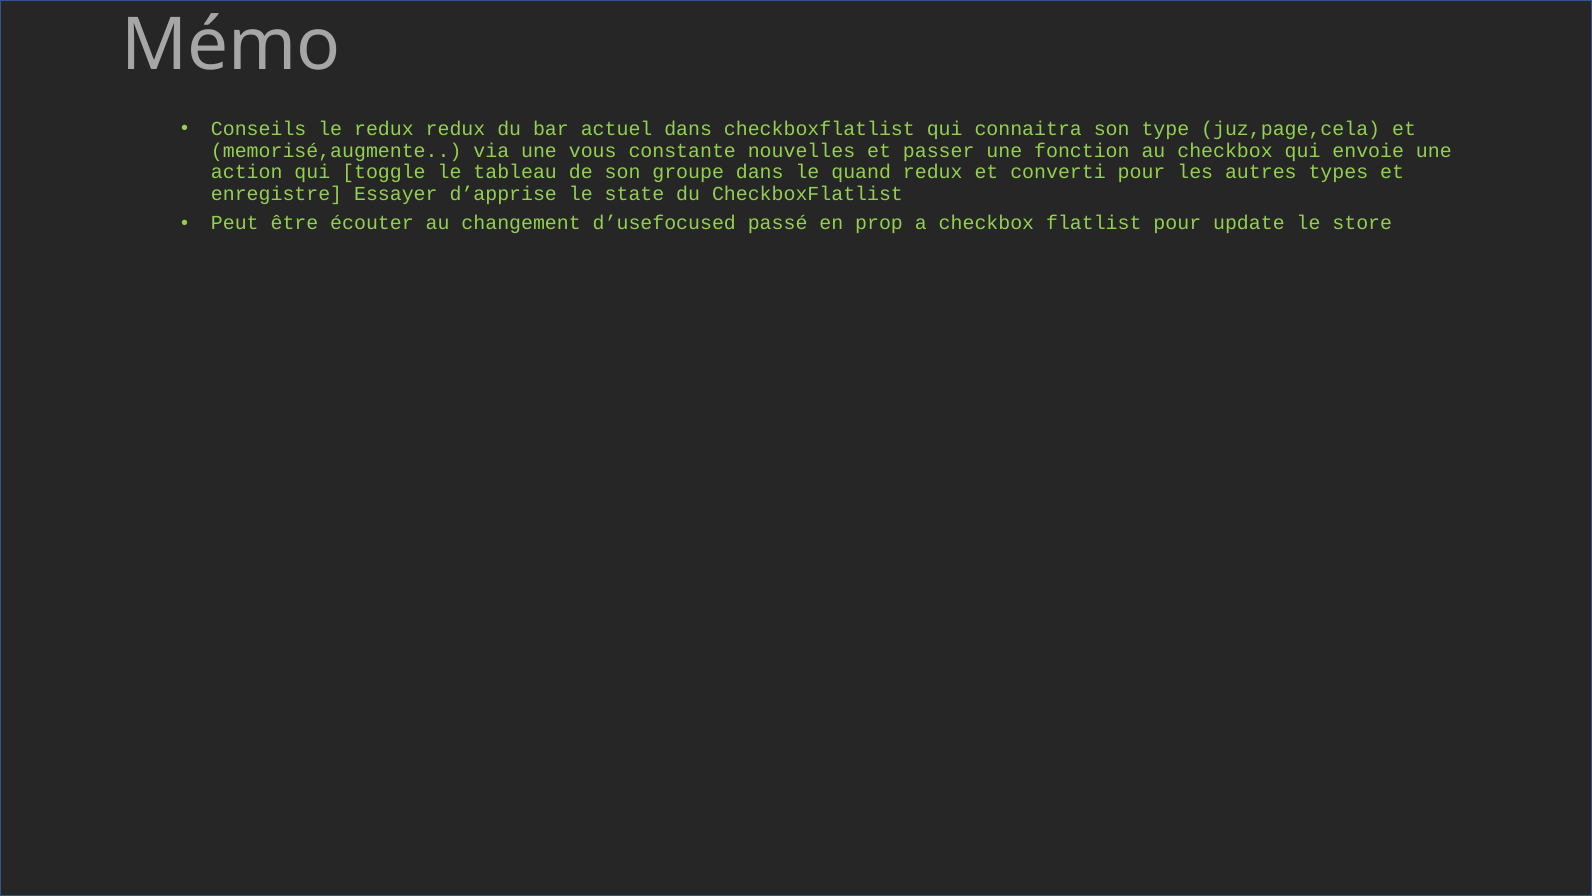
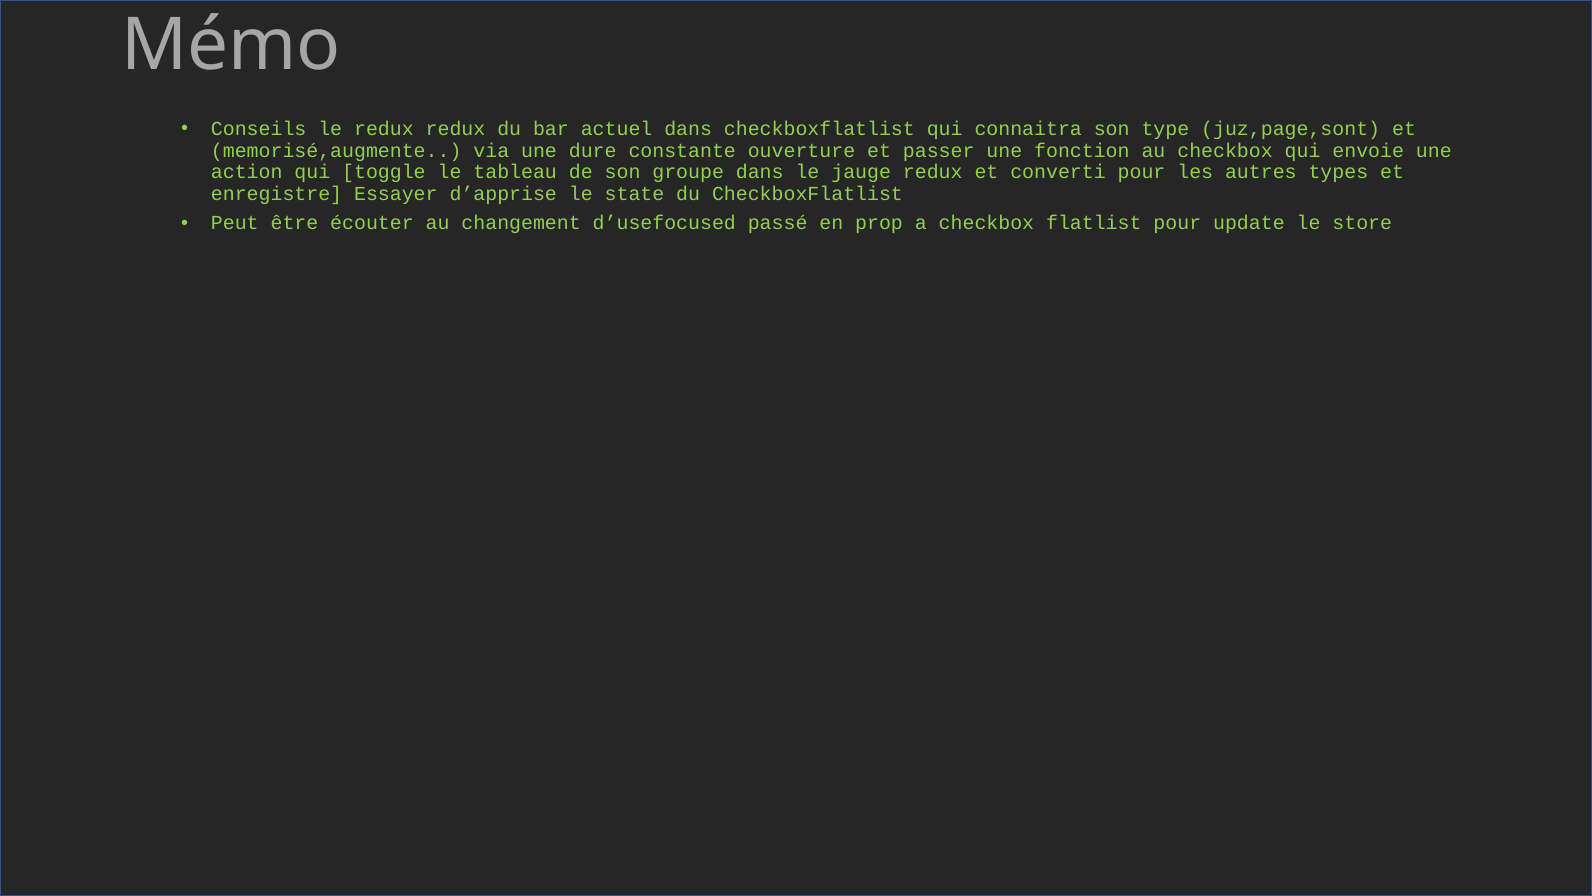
juz,page,cela: juz,page,cela -> juz,page,sont
vous: vous -> dure
nouvelles: nouvelles -> ouverture
quand: quand -> jauge
